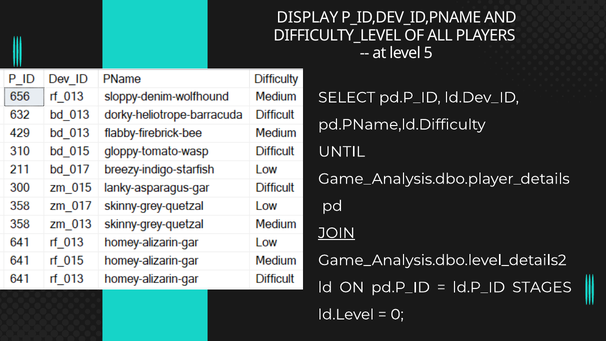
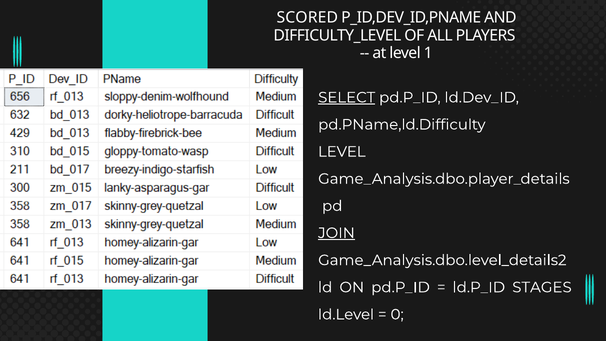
DISPLAY: DISPLAY -> SCORED
5: 5 -> 1
SELECT underline: none -> present
UNTIL at (342, 152): UNTIL -> LEVEL
